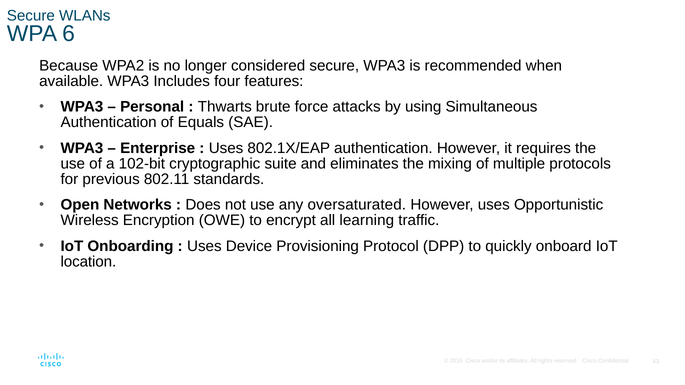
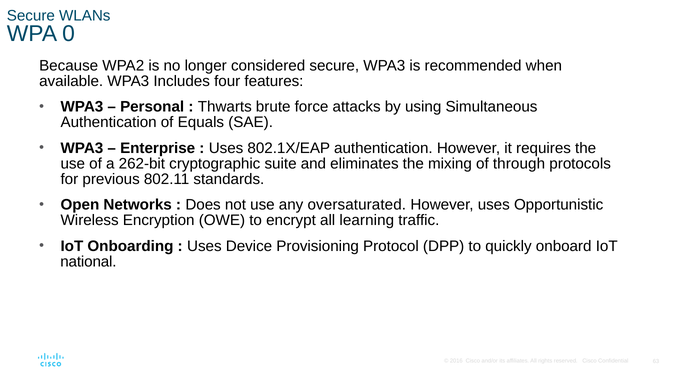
6: 6 -> 0
102-bit: 102-bit -> 262-bit
multiple: multiple -> through
location: location -> national
